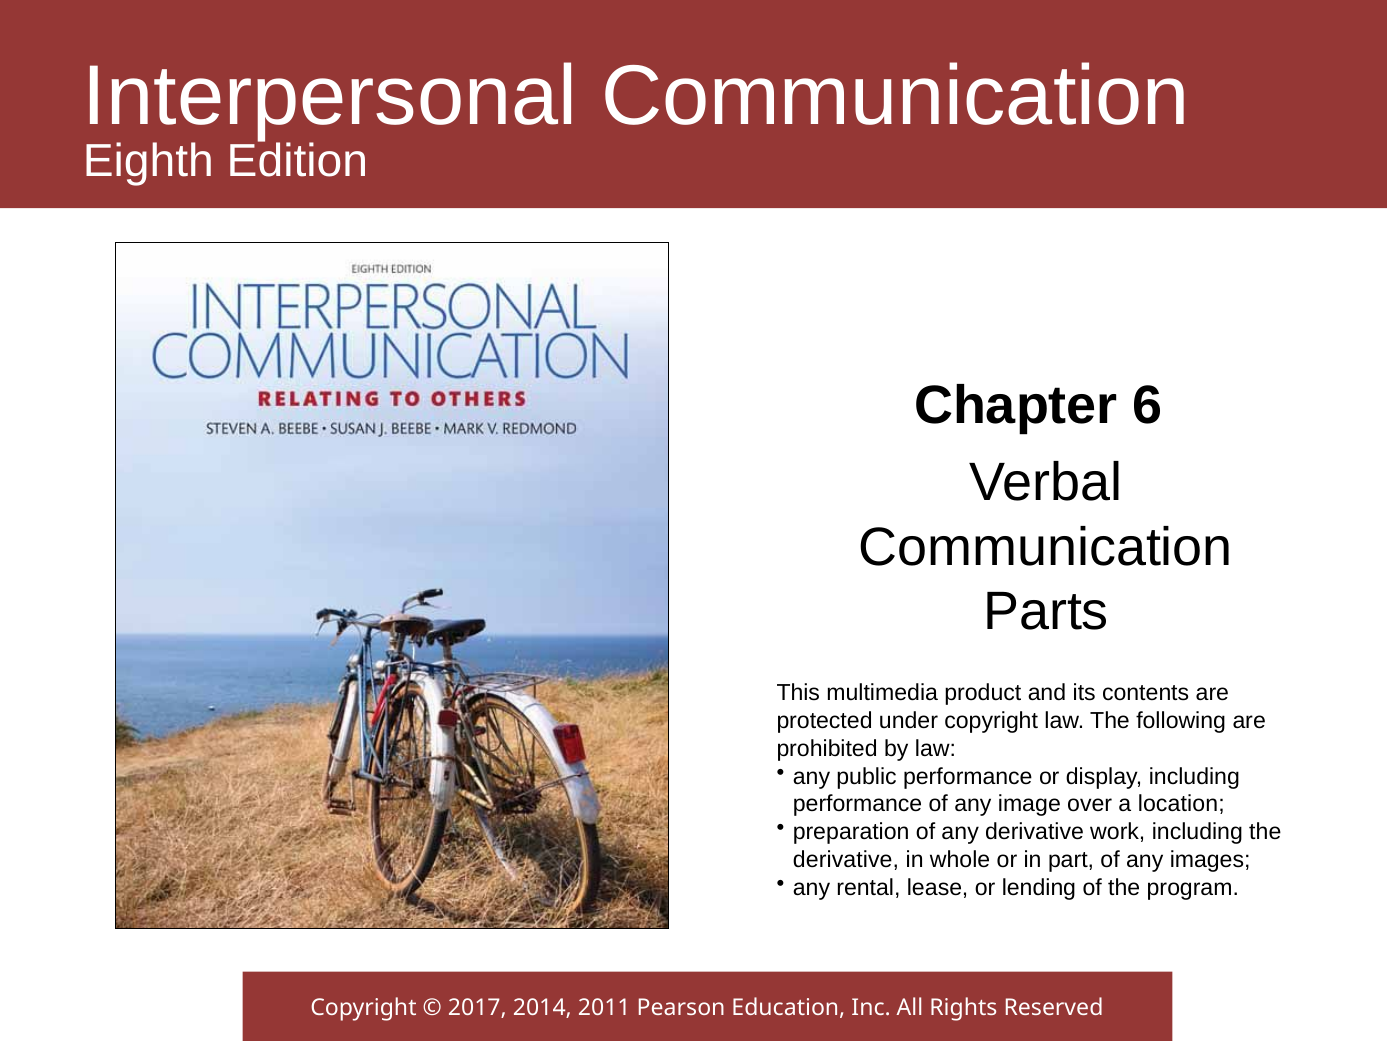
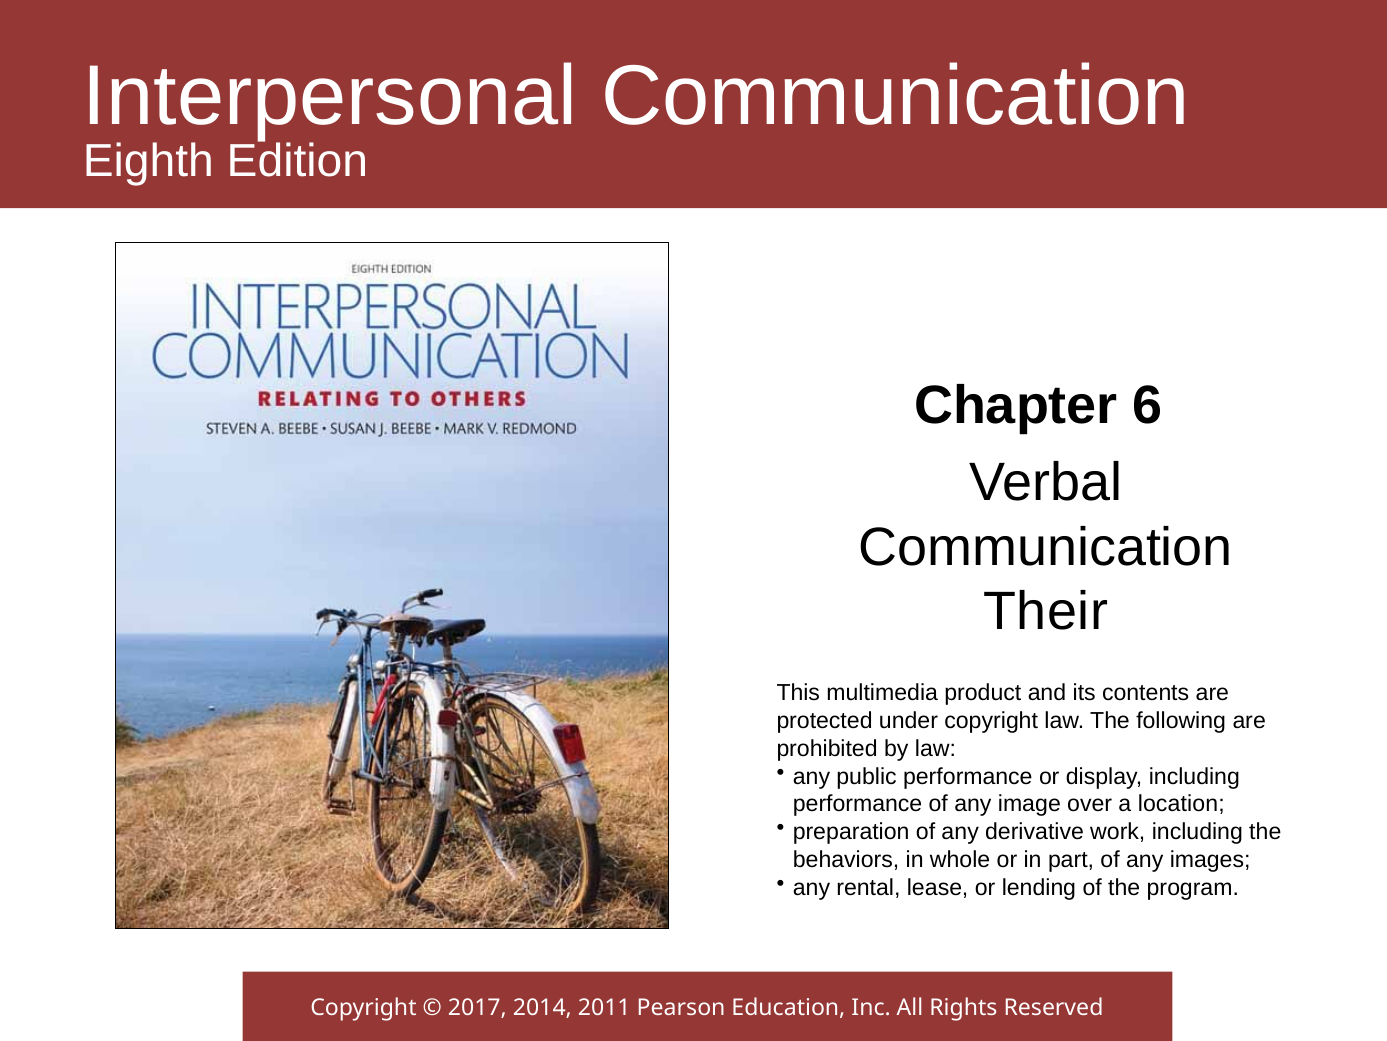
Parts: Parts -> Their
derivative at (846, 859): derivative -> behaviors
